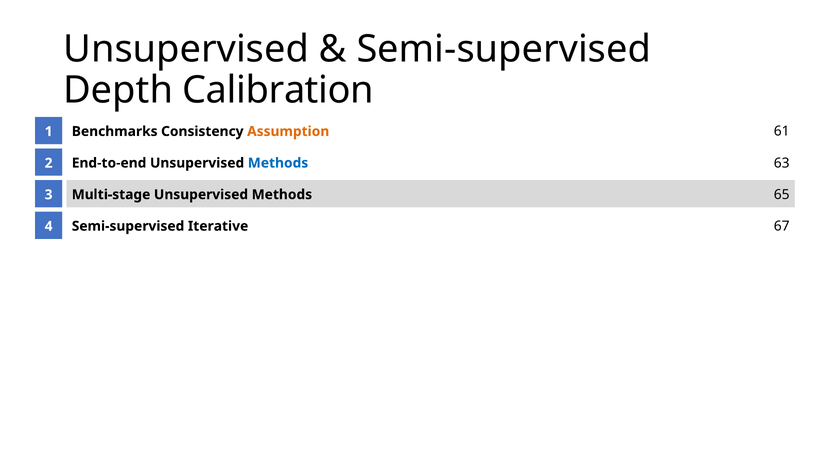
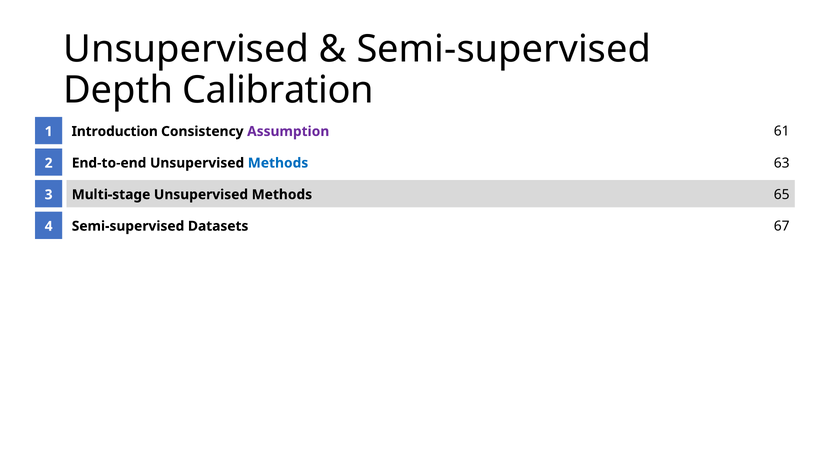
Benchmarks: Benchmarks -> Introduction
Assumption colour: orange -> purple
Iterative: Iterative -> Datasets
